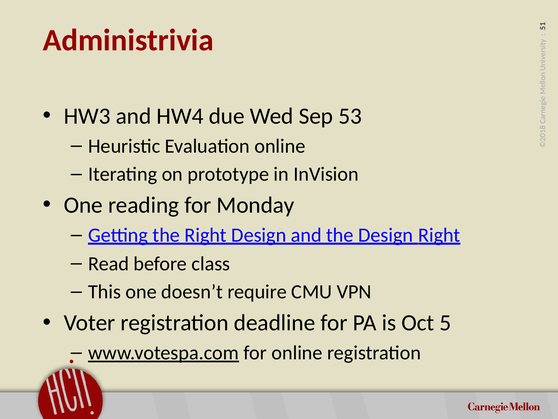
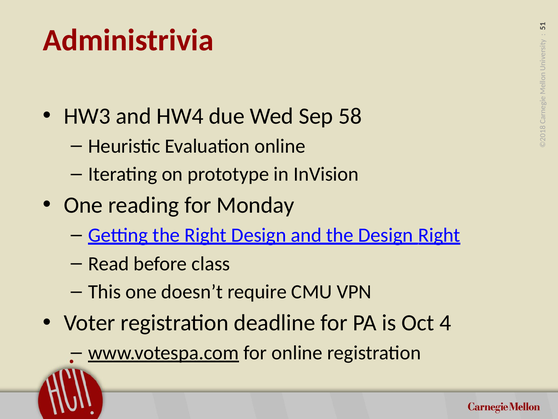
53: 53 -> 58
Oct 5: 5 -> 4
